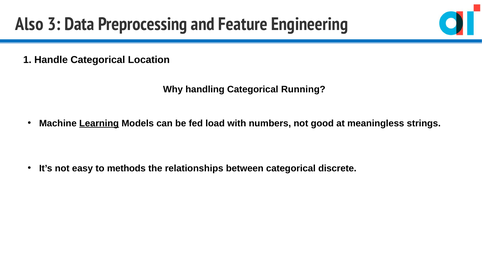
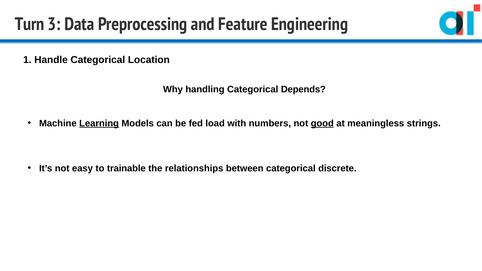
Also: Also -> Turn
Running: Running -> Depends
good underline: none -> present
methods: methods -> trainable
